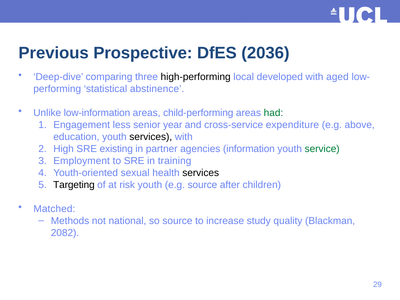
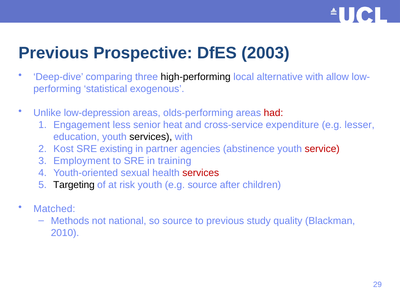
2036: 2036 -> 2003
developed: developed -> alternative
aged: aged -> allow
abstinence: abstinence -> exogenous
low-information: low-information -> low-depression
child-performing: child-performing -> olds-performing
had colour: green -> red
year: year -> heat
above: above -> lesser
High: High -> Kost
information: information -> abstinence
service colour: green -> red
services at (201, 173) colour: black -> red
to increase: increase -> previous
2082: 2082 -> 2010
